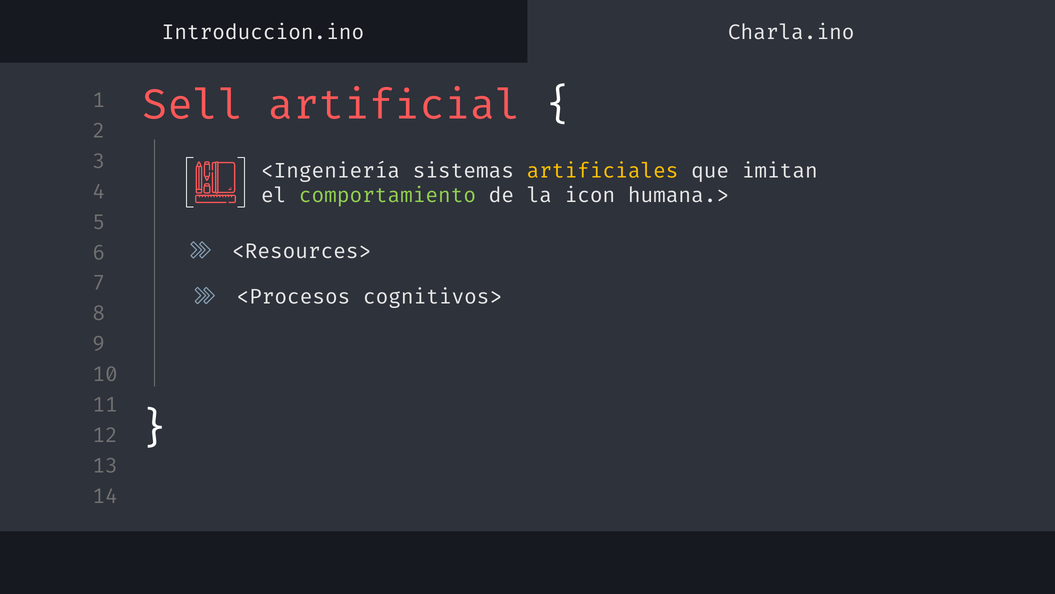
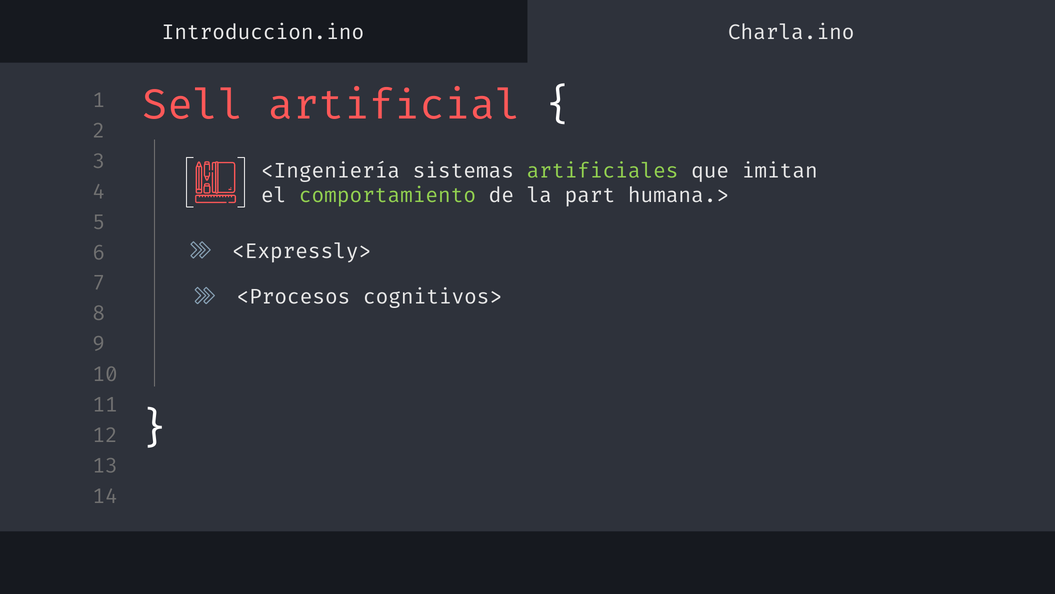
artificiales colour: yellow -> light green
icon: icon -> part
<Resources>: <Resources> -> <Expressly>
